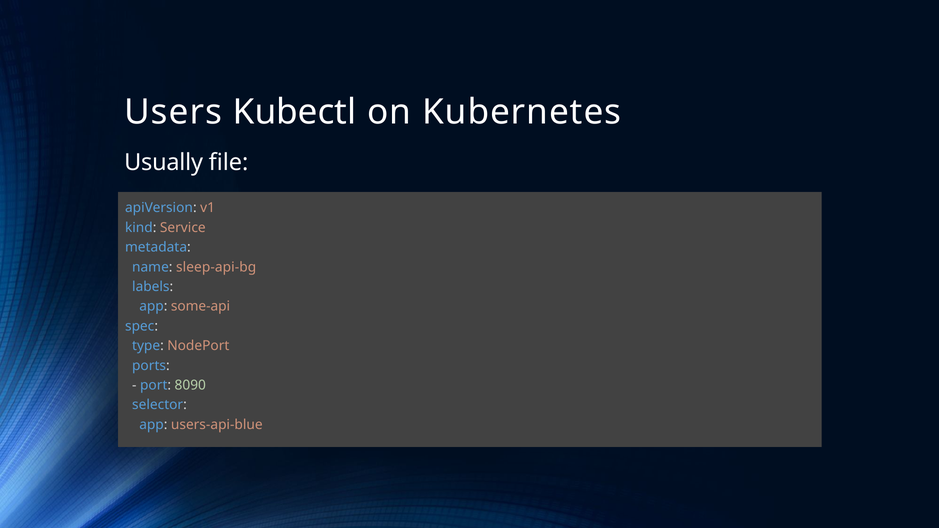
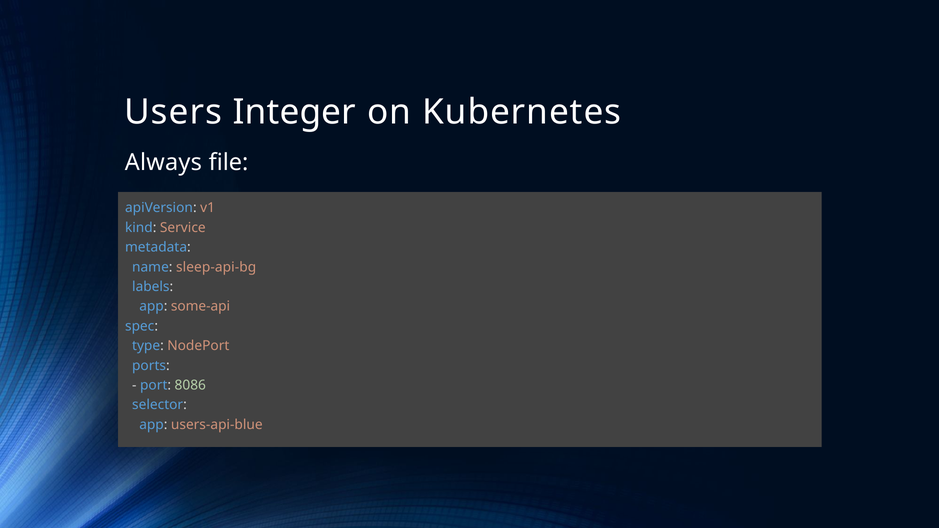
Kubectl: Kubectl -> Integer
Usually: Usually -> Always
8090: 8090 -> 8086
